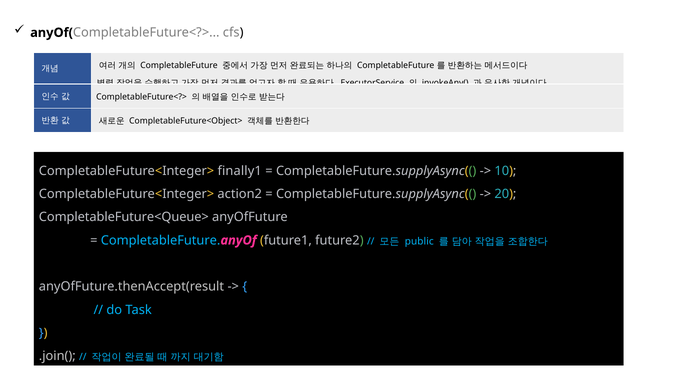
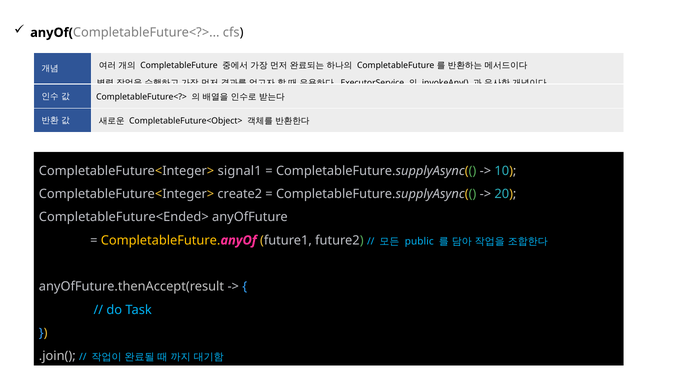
finally1: finally1 -> signal1
action2: action2 -> create2
CompletableFuture<Queue>: CompletableFuture<Queue> -> CompletableFuture<Ended>
CompletableFuture at (161, 240) colour: light blue -> yellow
